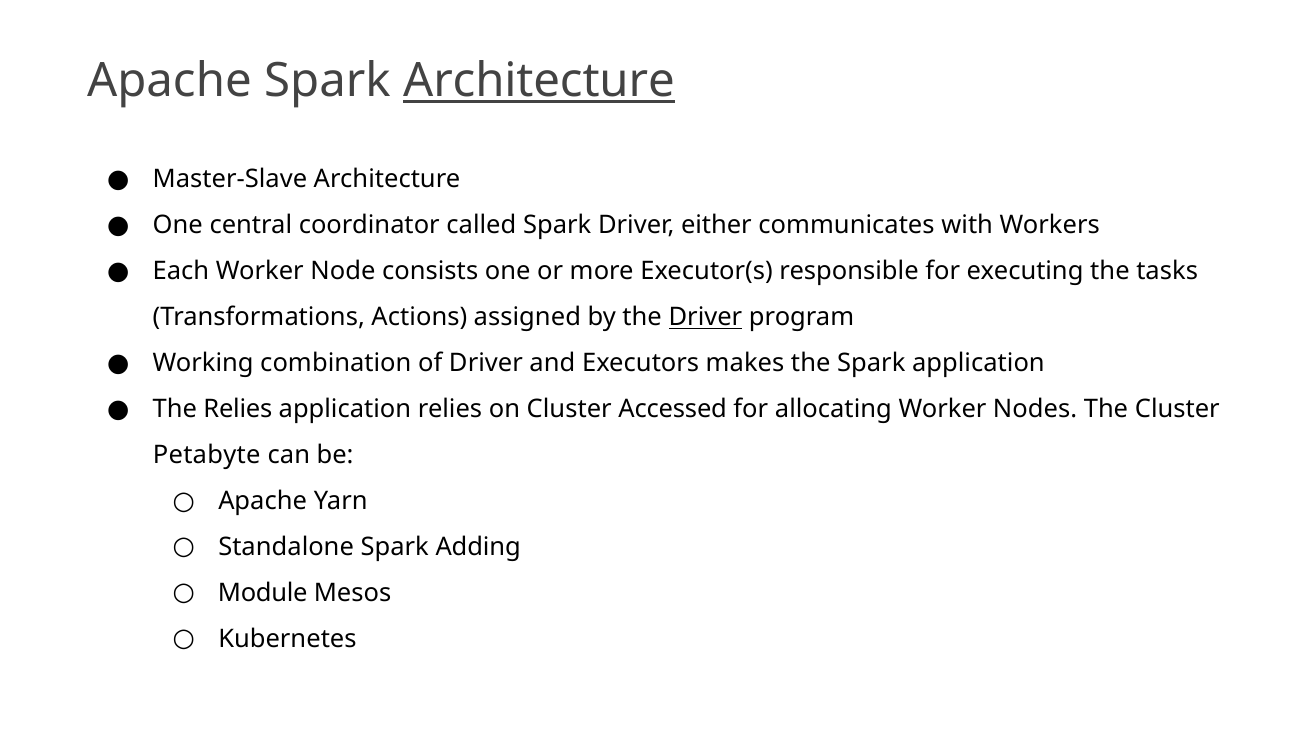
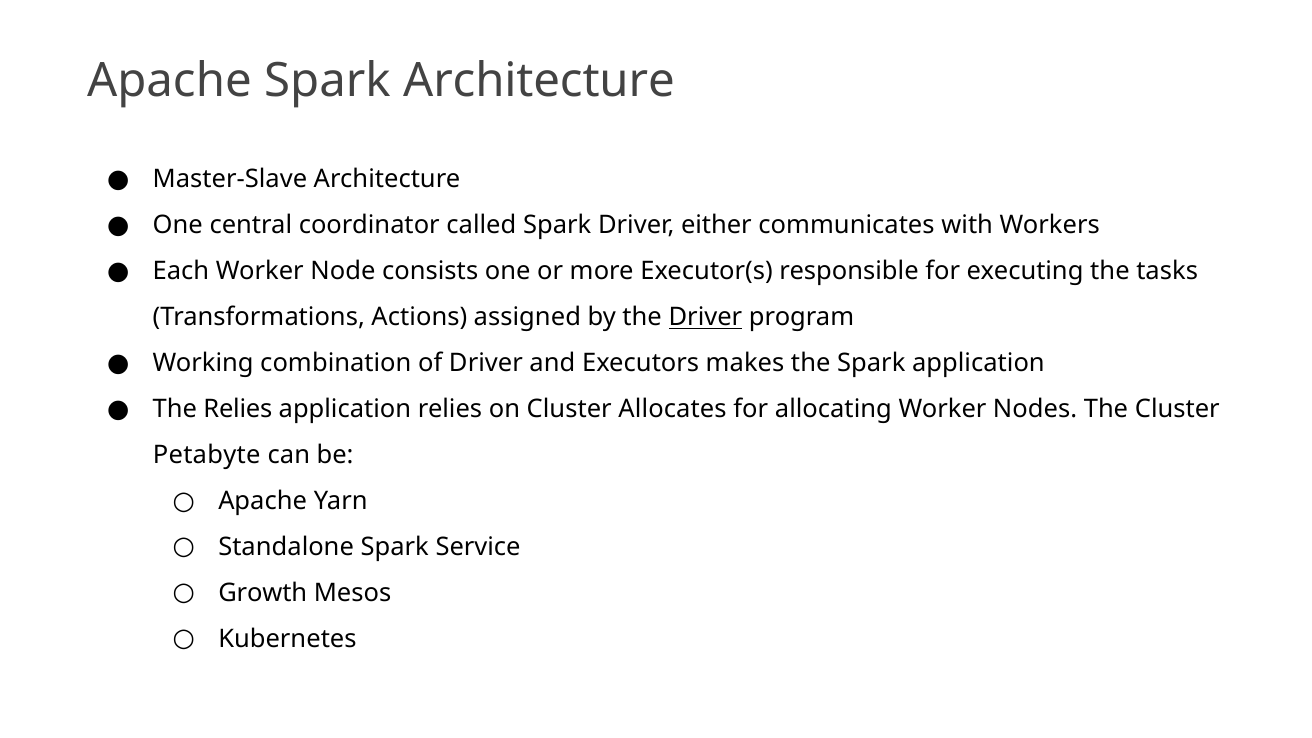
Architecture at (539, 81) underline: present -> none
Accessed: Accessed -> Allocates
Adding: Adding -> Service
Module: Module -> Growth
